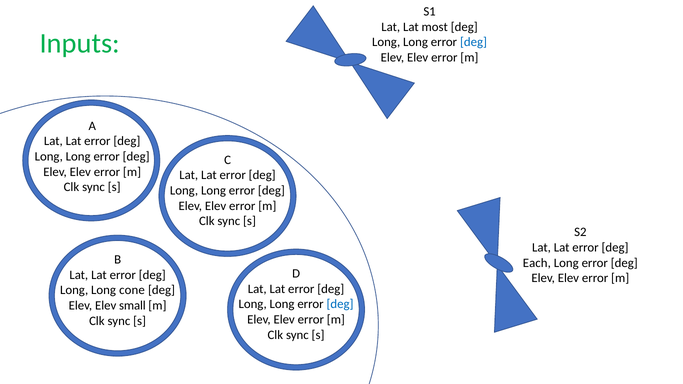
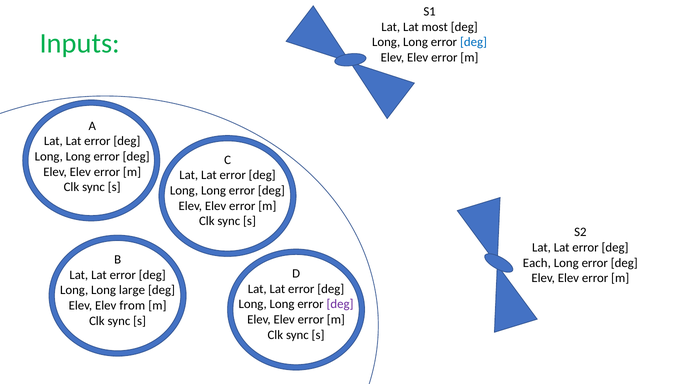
cone: cone -> large
deg at (340, 304) colour: blue -> purple
small: small -> from
